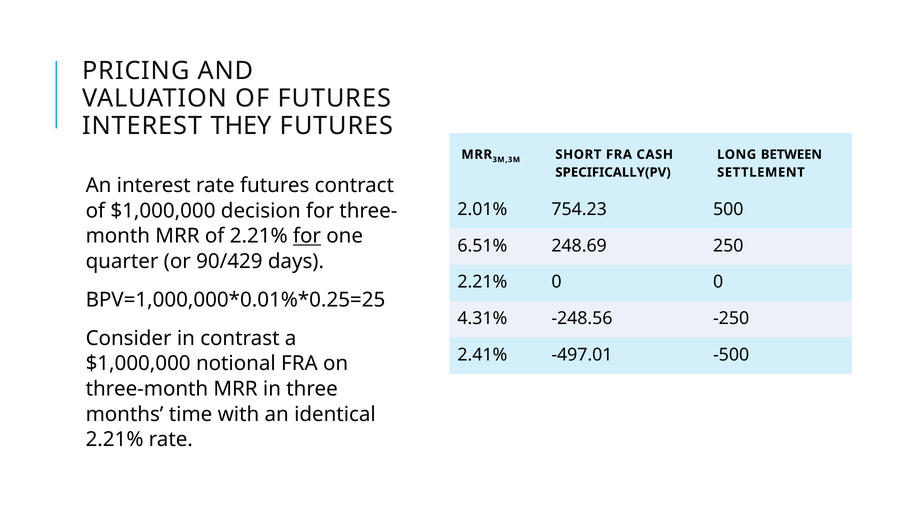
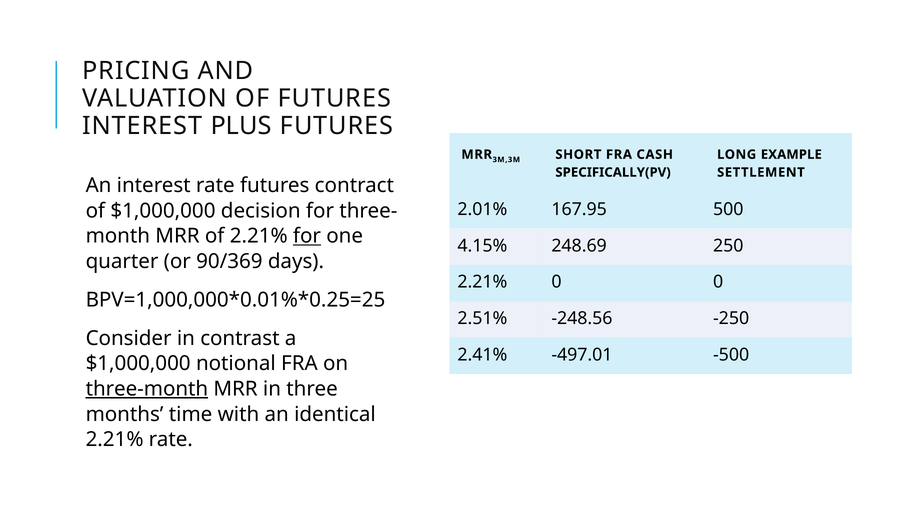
THEY: THEY -> PLUS
BETWEEN: BETWEEN -> EXAMPLE
754.23: 754.23 -> 167.95
6.51%: 6.51% -> 4.15%
90/429: 90/429 -> 90/369
4.31%: 4.31% -> 2.51%
three-month underline: none -> present
